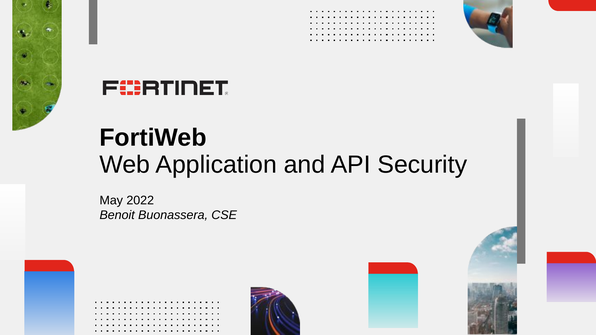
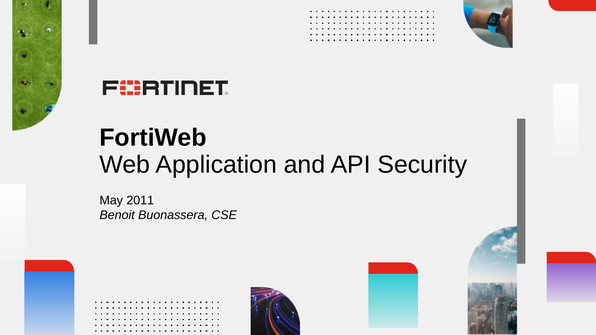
2022: 2022 -> 2011
